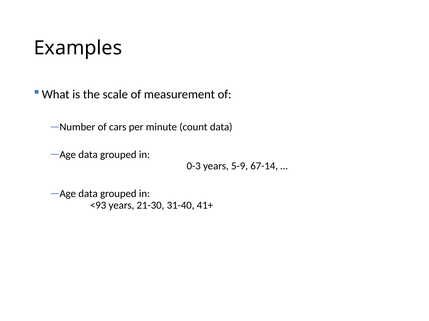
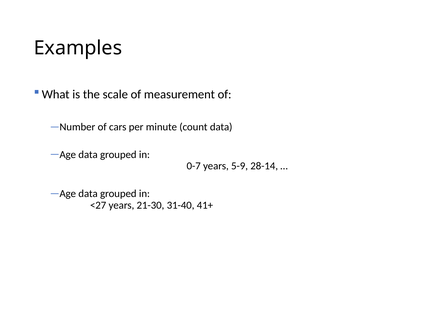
0-3: 0-3 -> 0-7
67-14: 67-14 -> 28-14
<93: <93 -> <27
